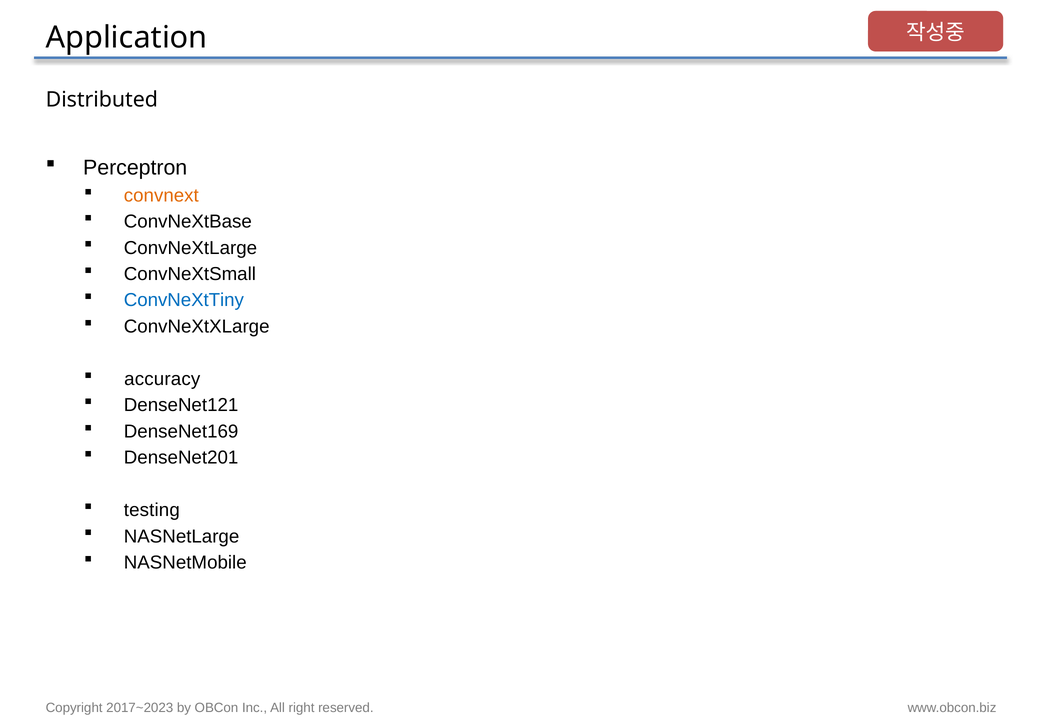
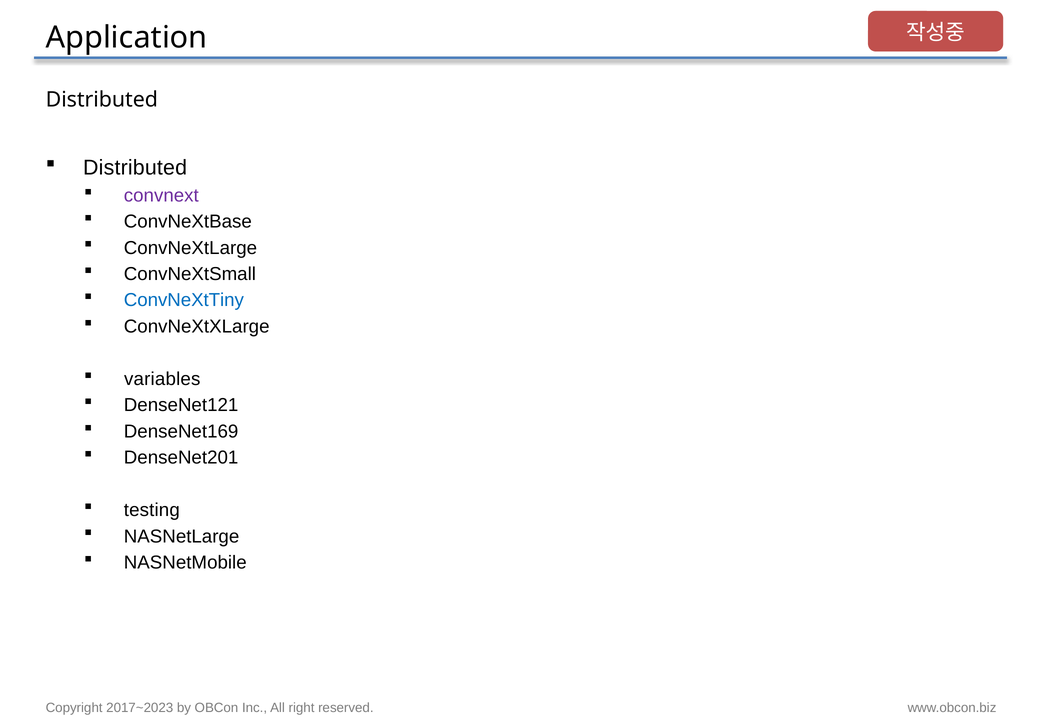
Perceptron at (135, 168): Perceptron -> Distributed
convnext colour: orange -> purple
accuracy: accuracy -> variables
